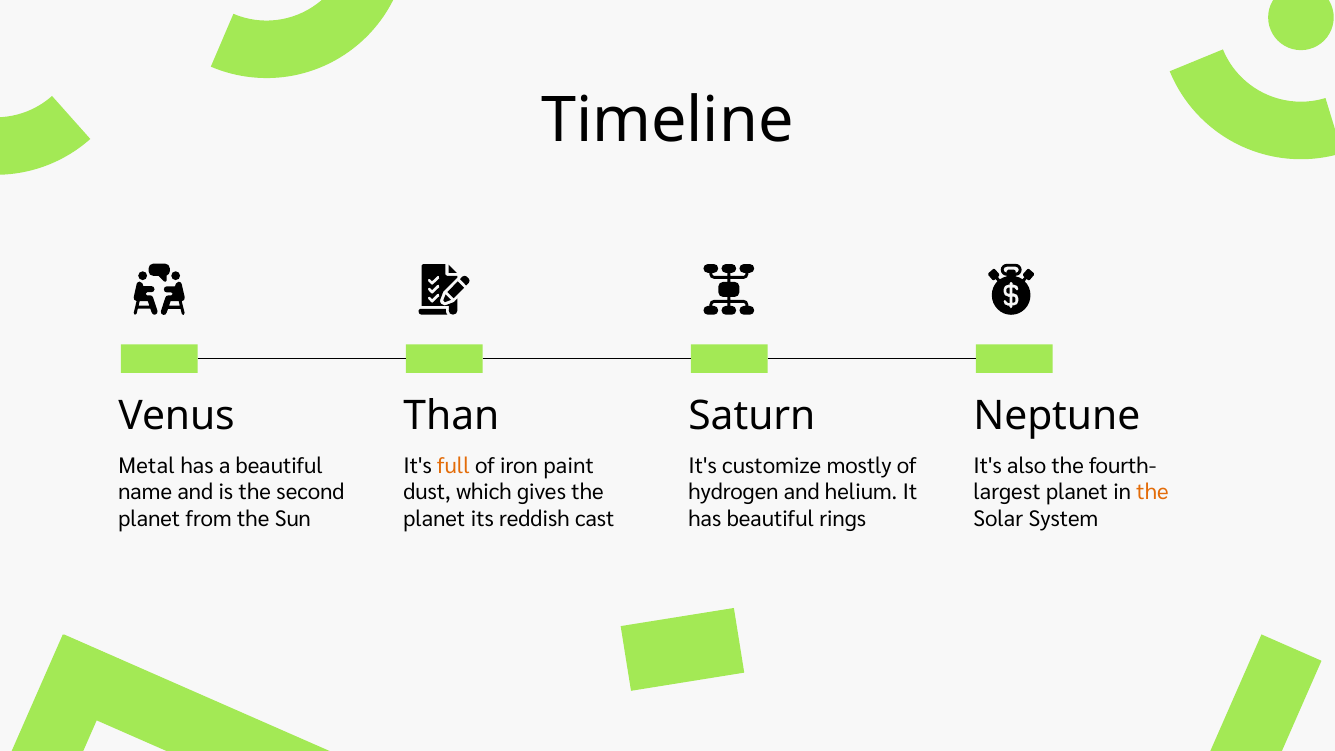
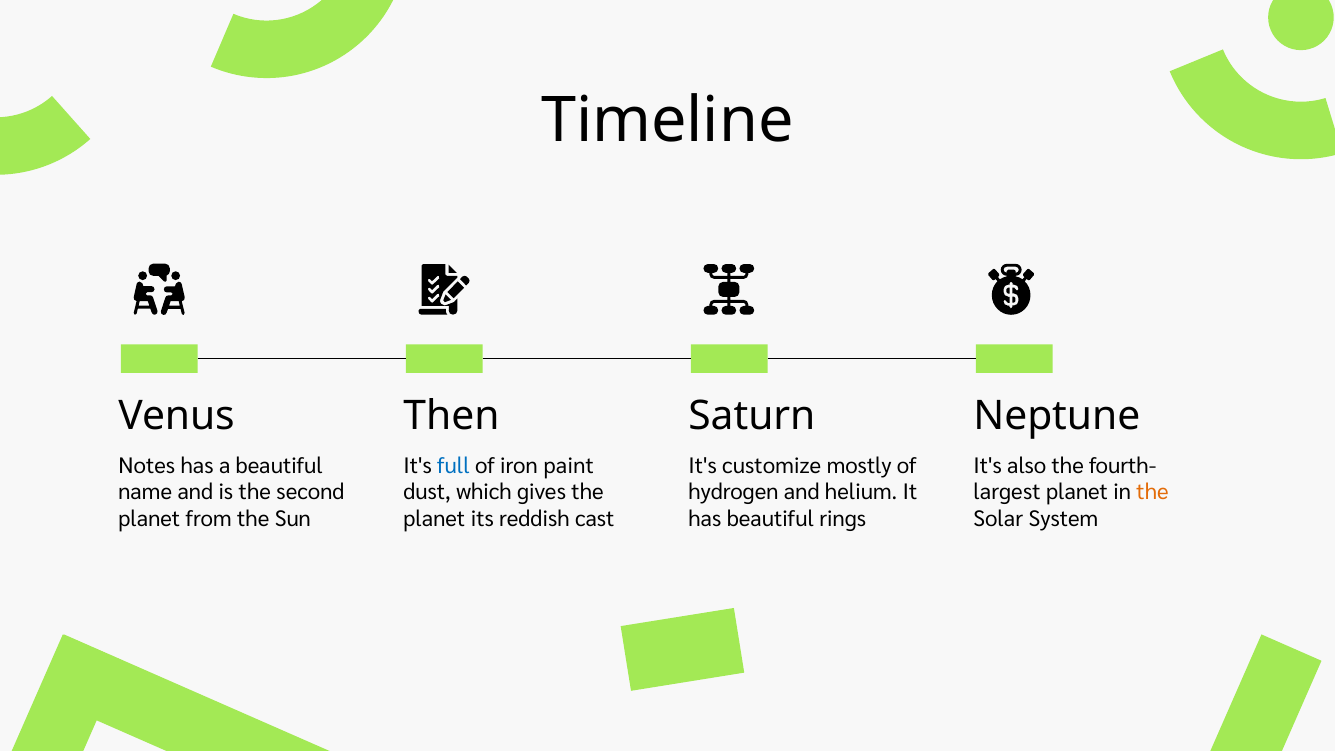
Than: Than -> Then
Metal: Metal -> Notes
full colour: orange -> blue
